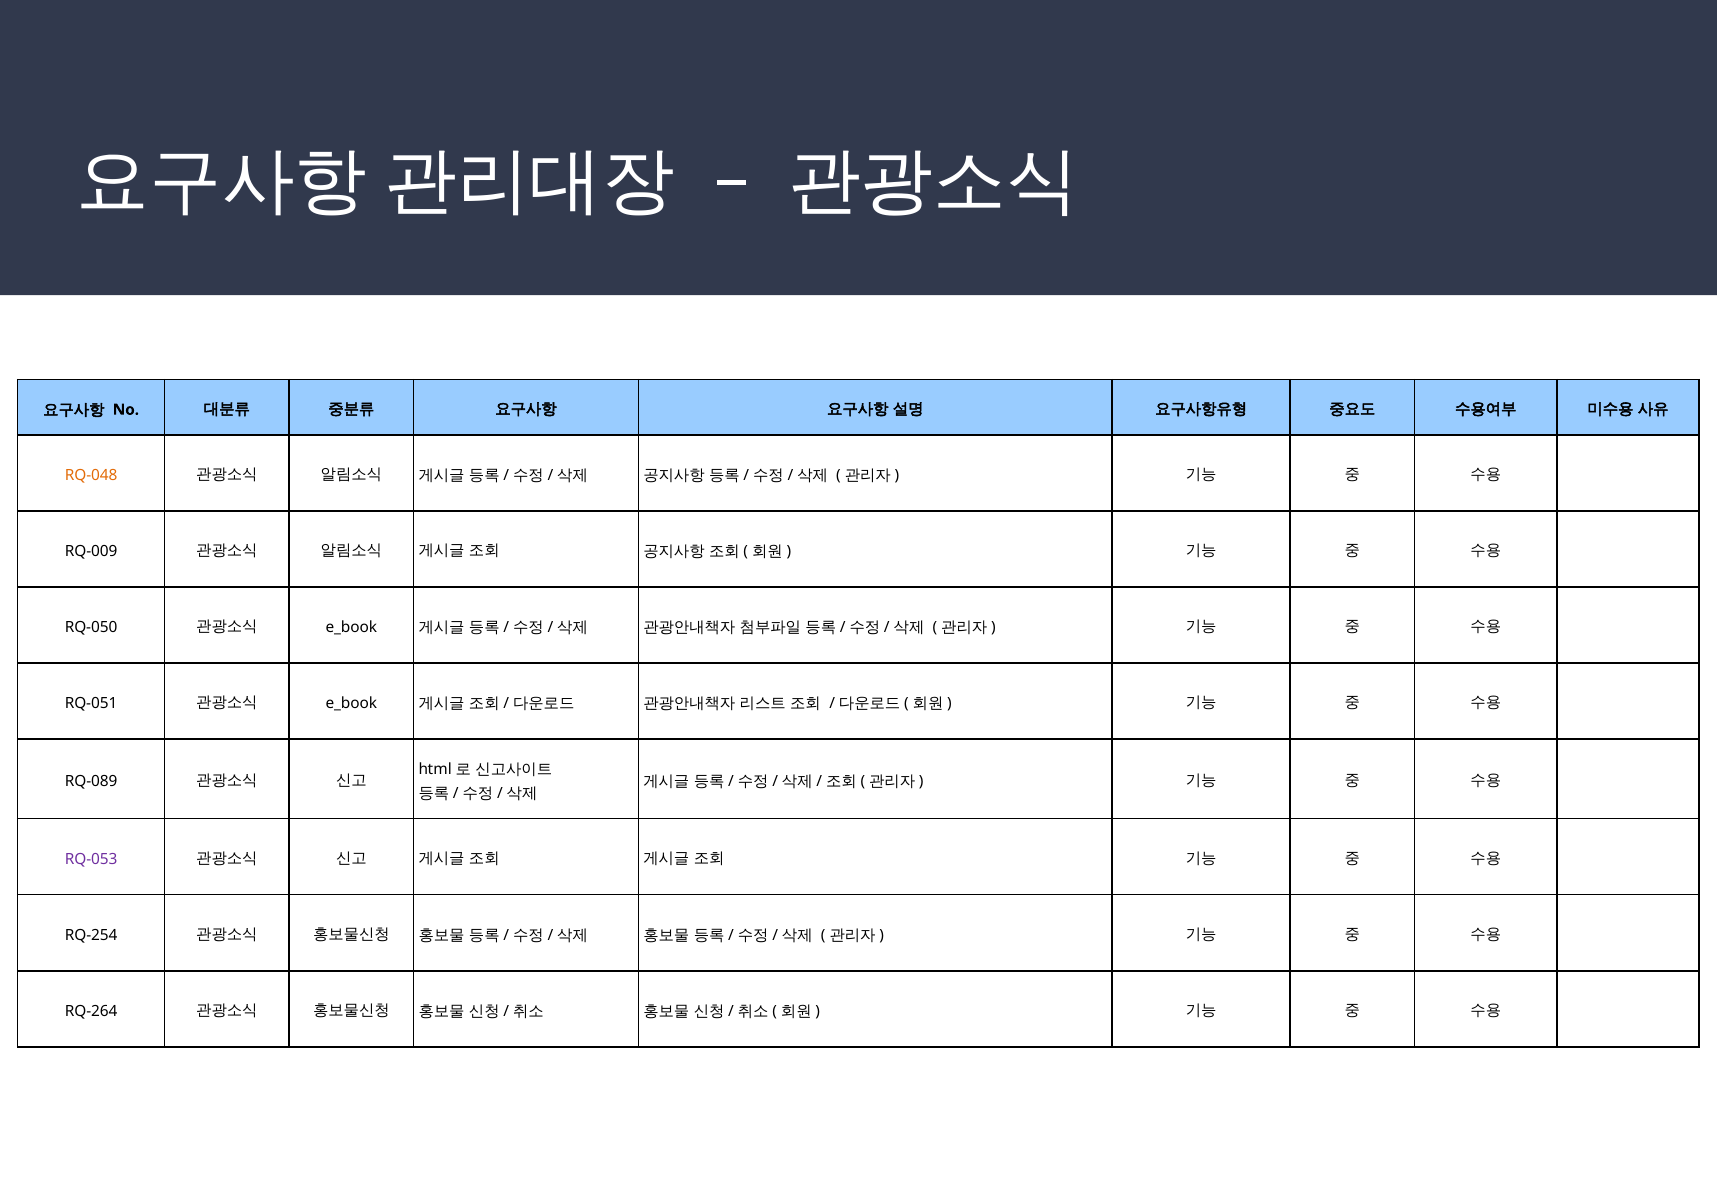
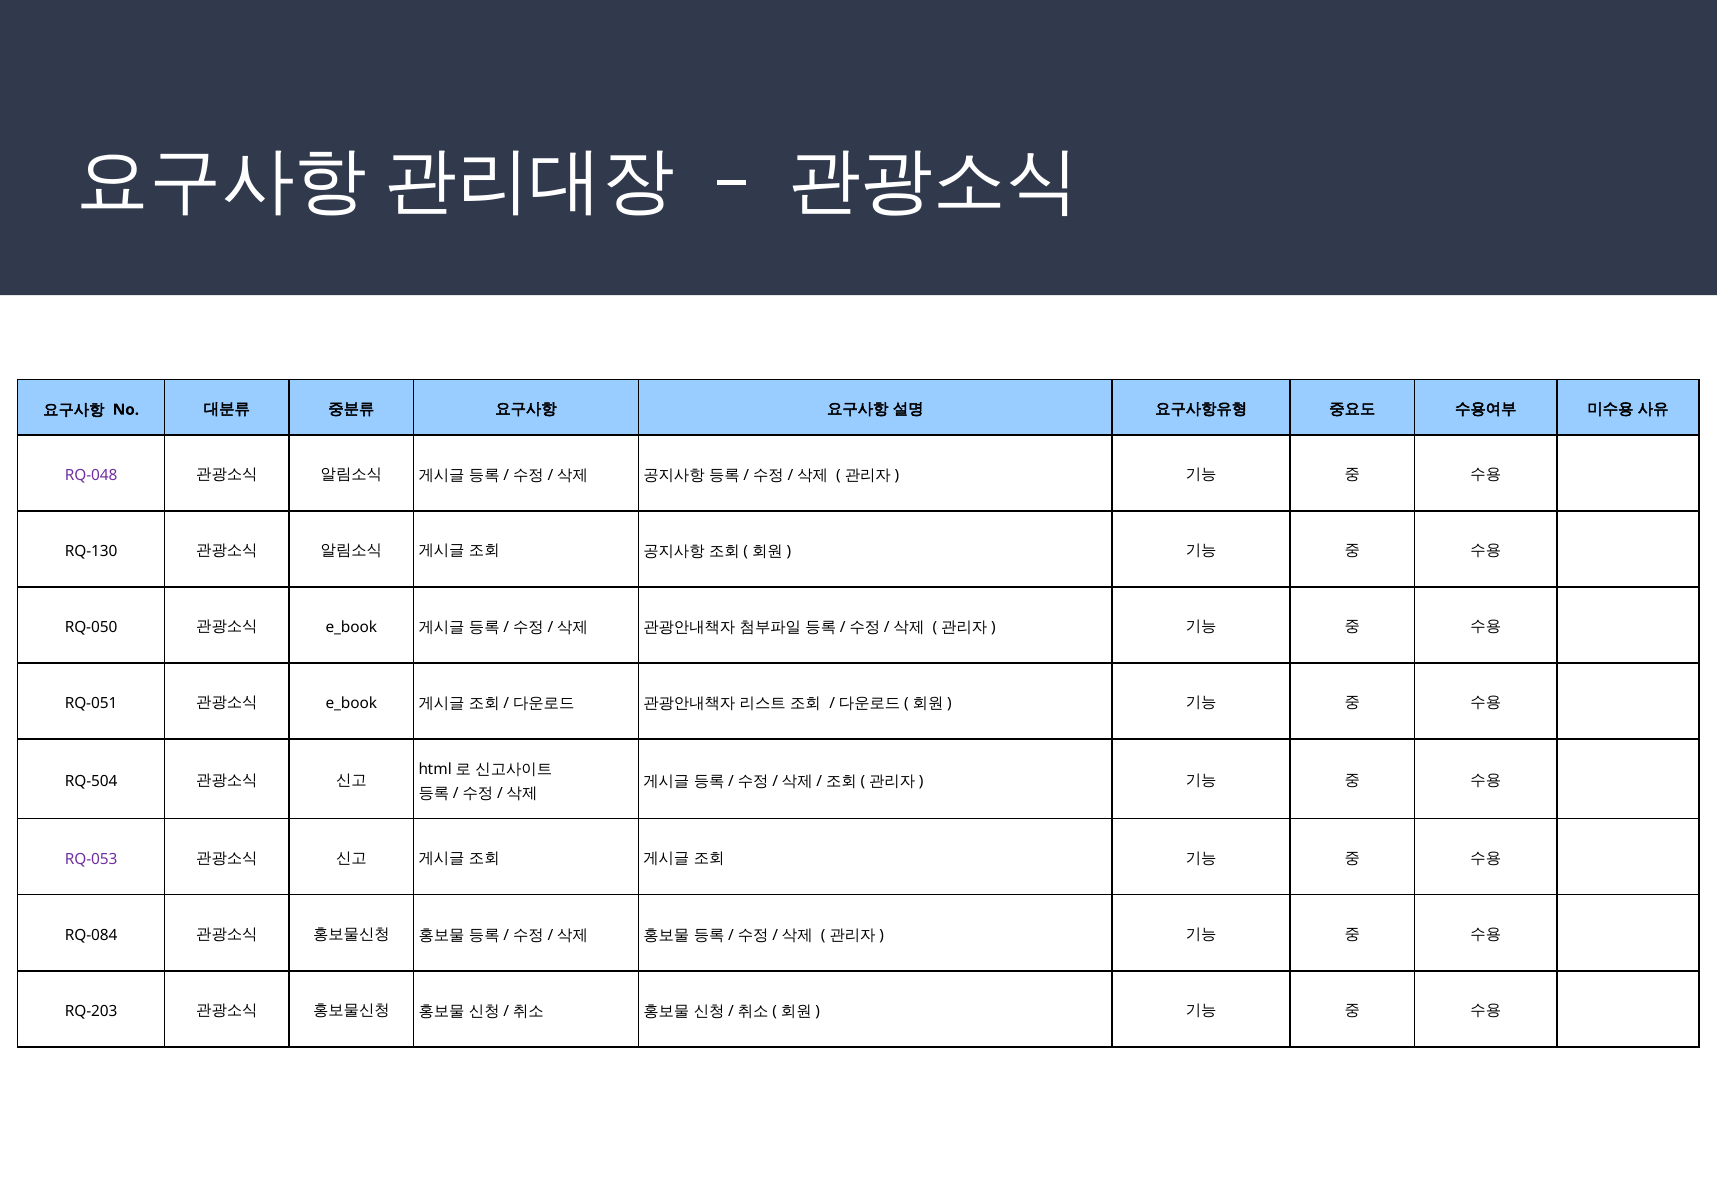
RQ-048 colour: orange -> purple
RQ-009: RQ-009 -> RQ-130
RQ-089: RQ-089 -> RQ-504
RQ-254: RQ-254 -> RQ-084
RQ-264: RQ-264 -> RQ-203
